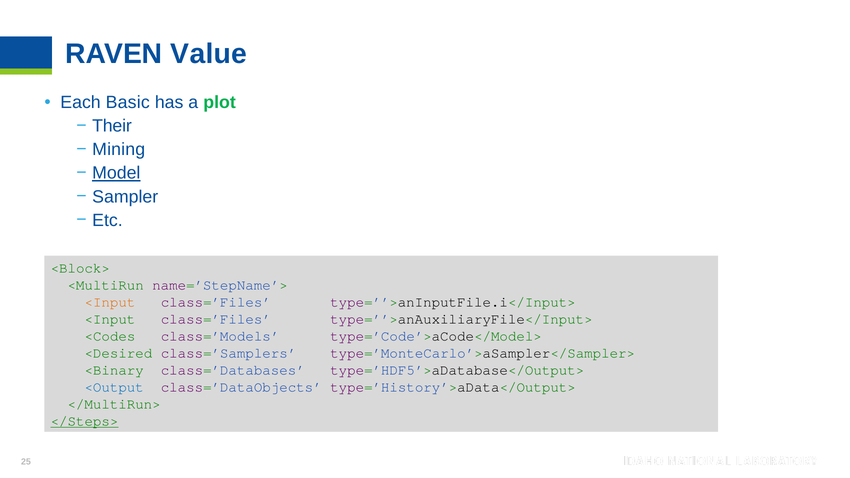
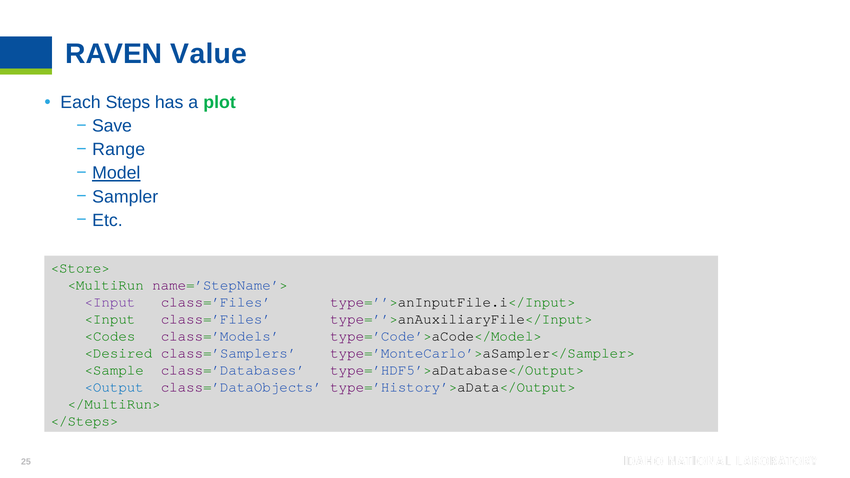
Basic: Basic -> Steps
Their: Their -> Save
Mining: Mining -> Range
<Block>: <Block> -> <Store>
<Input at (110, 302) colour: orange -> purple
<Binary: <Binary -> <Sample
</Steps> underline: present -> none
